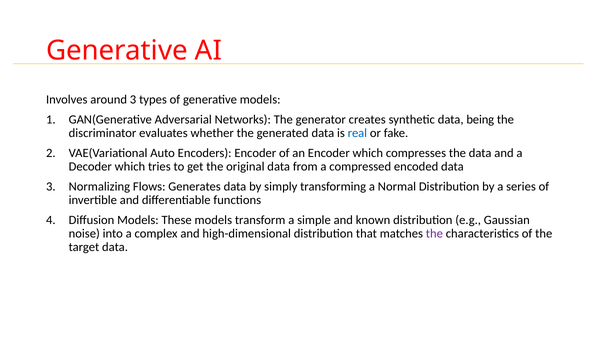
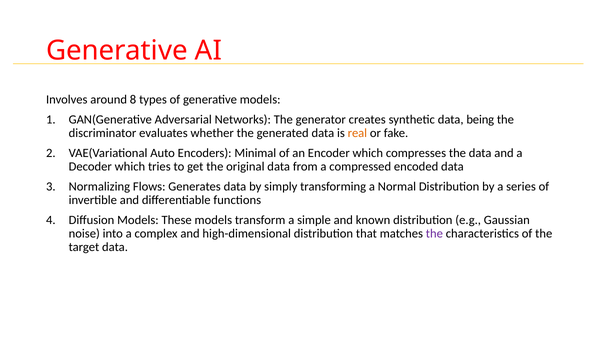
around 3: 3 -> 8
real colour: blue -> orange
Encoders Encoder: Encoder -> Minimal
